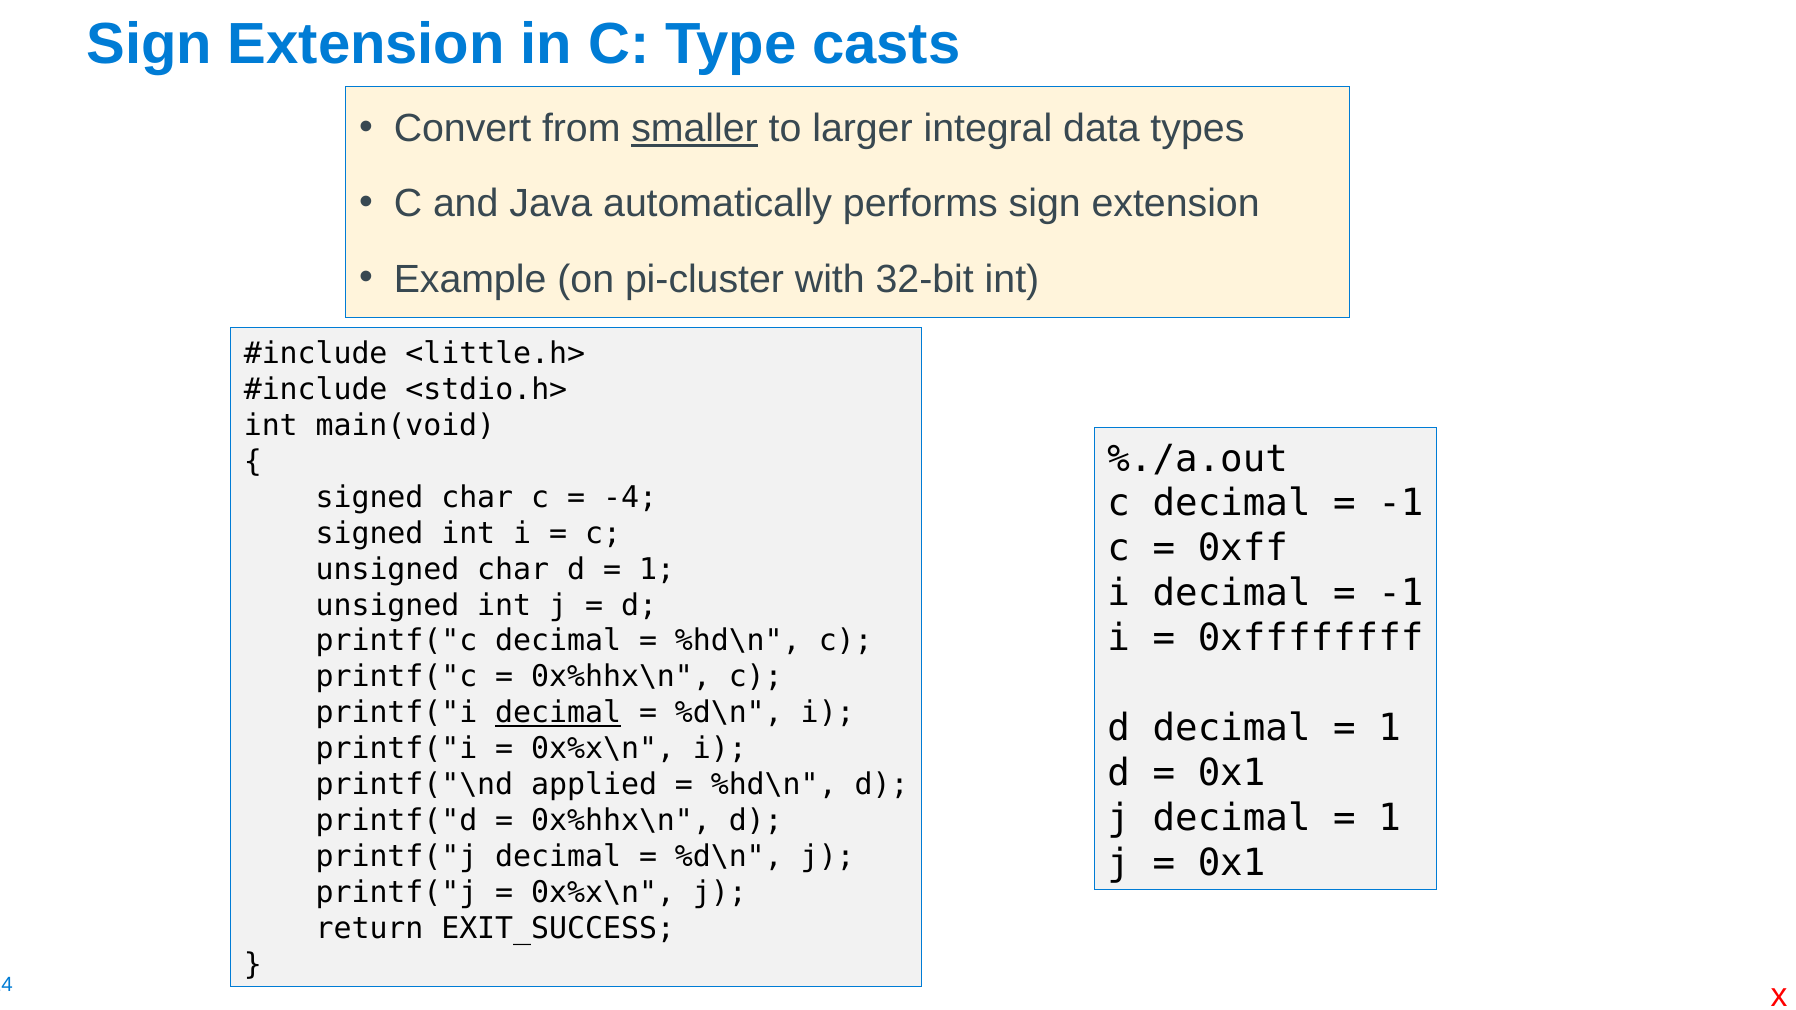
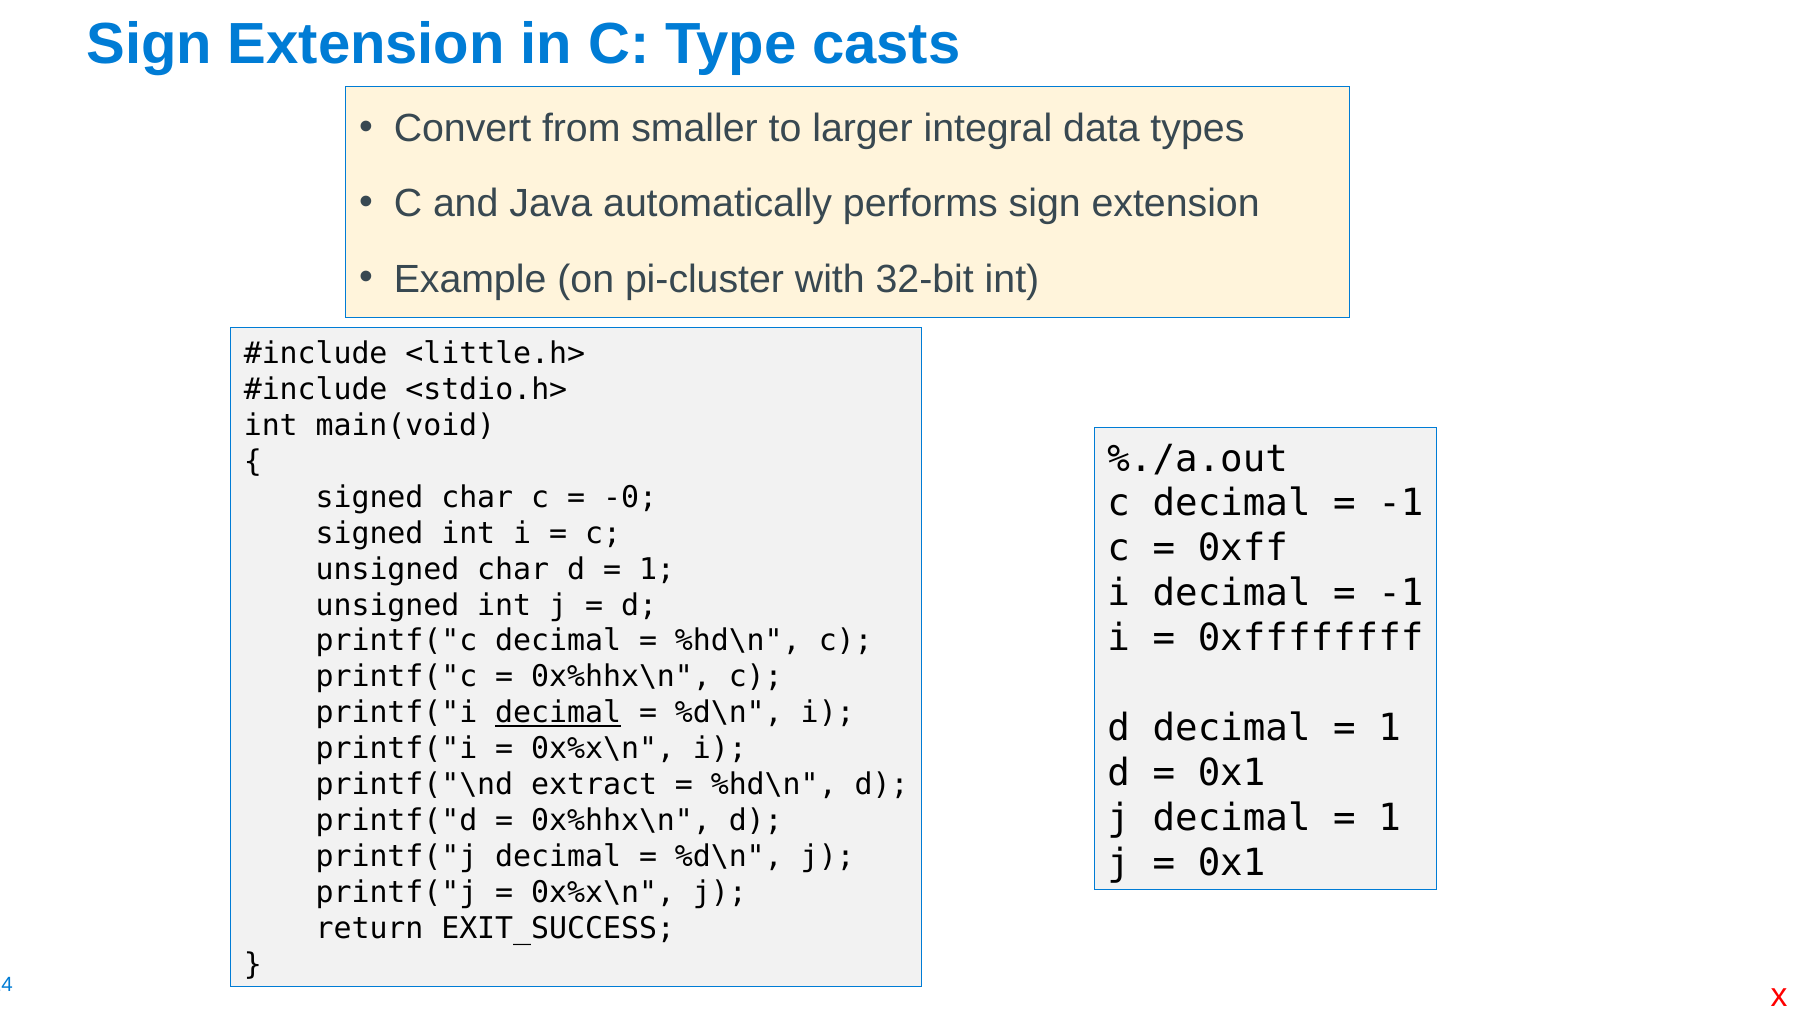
smaller underline: present -> none
-4: -4 -> -0
applied: applied -> extract
